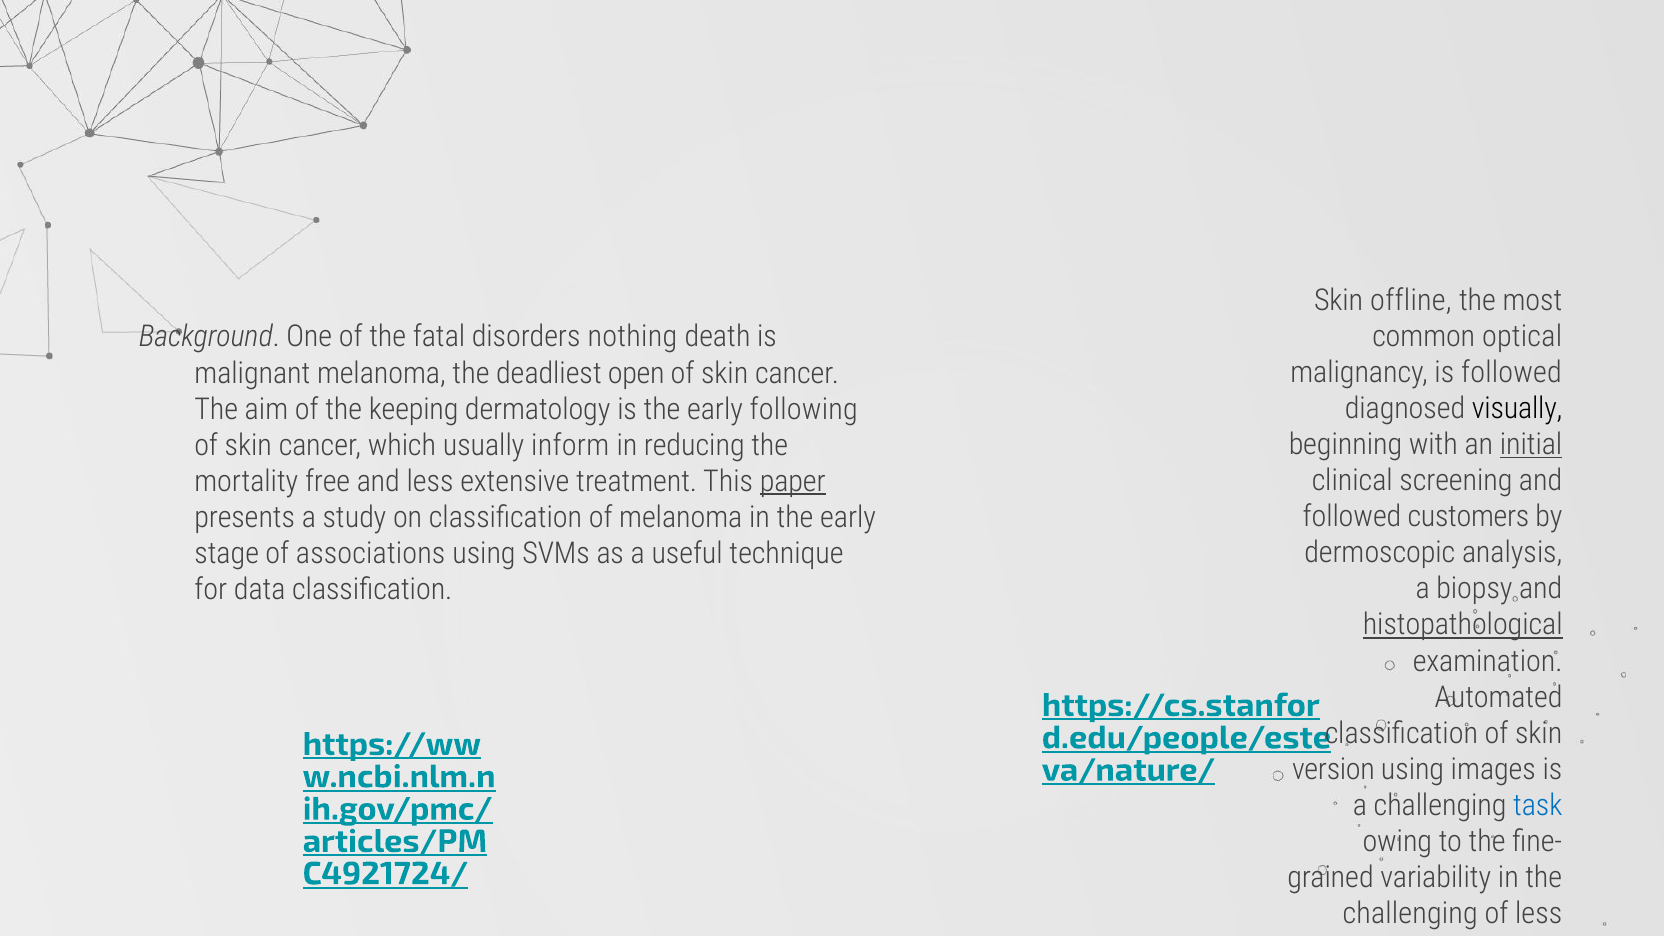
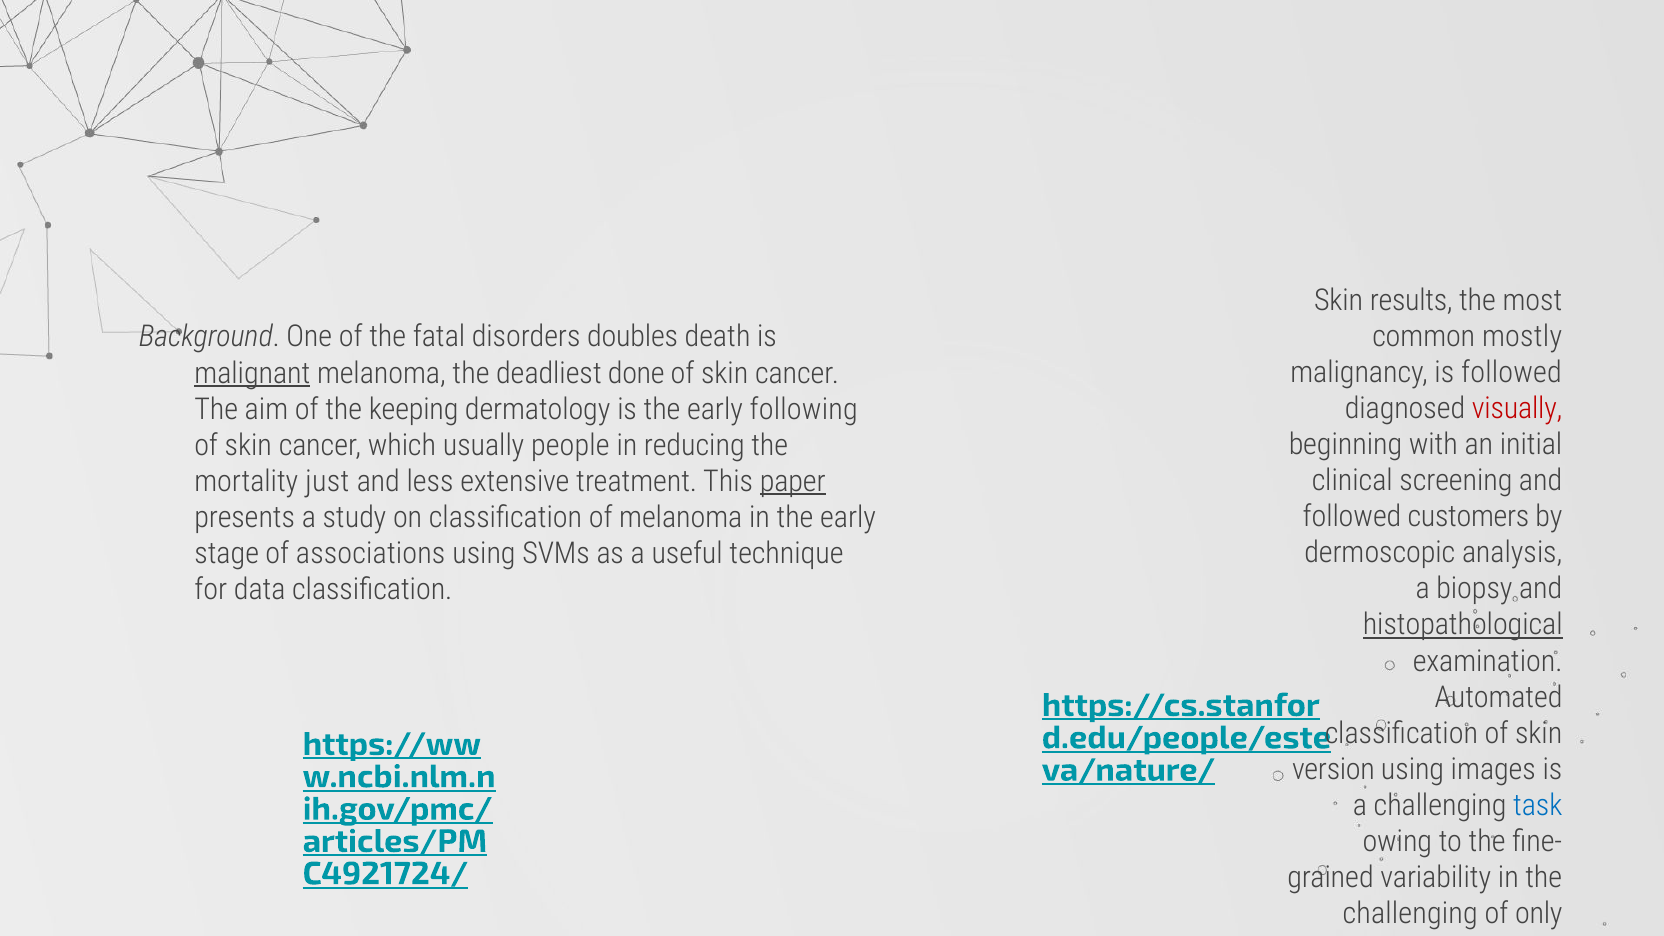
offline: offline -> results
optical: optical -> mostly
nothing: nothing -> doubles
malignant underline: none -> present
open: open -> done
visually colour: black -> red
initial underline: present -> none
inform: inform -> people
free: free -> just
of less: less -> only
